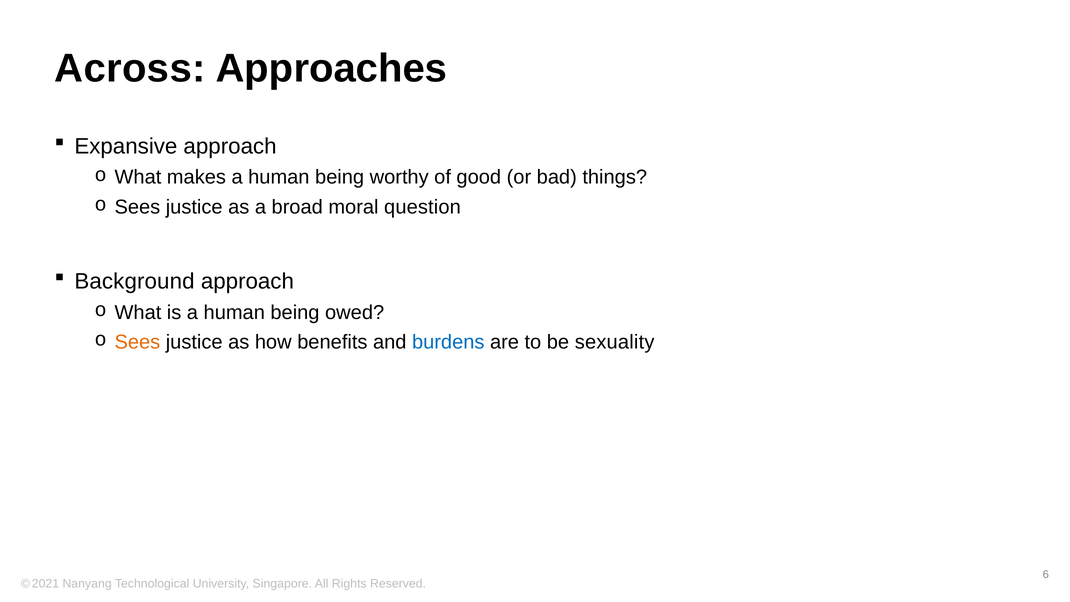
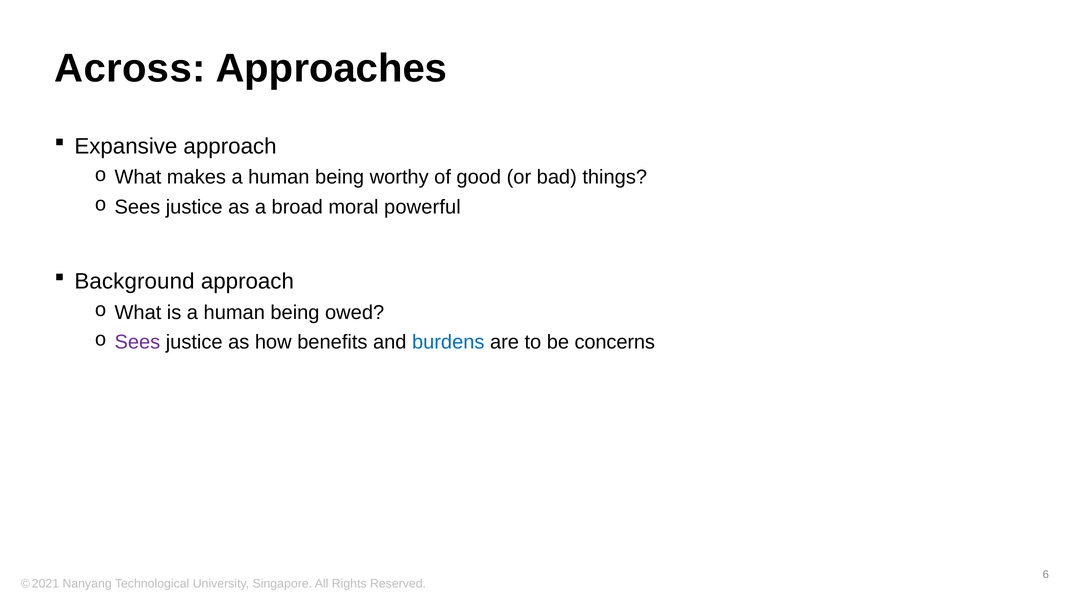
question: question -> powerful
Sees at (137, 342) colour: orange -> purple
sexuality: sexuality -> concerns
